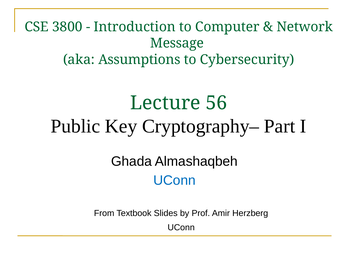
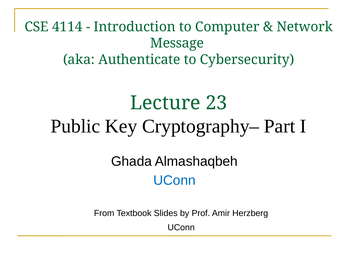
3800: 3800 -> 4114
Assumptions: Assumptions -> Authenticate
56: 56 -> 23
